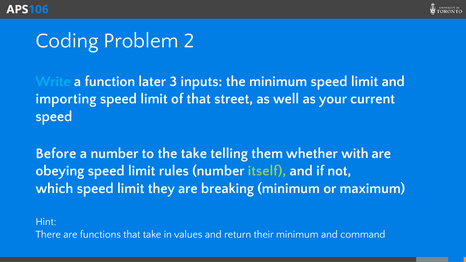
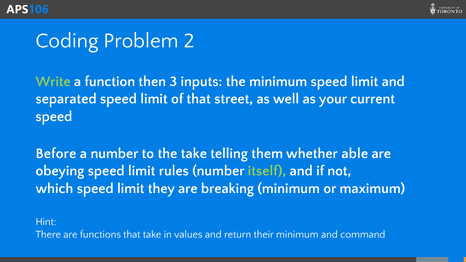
Write colour: light blue -> light green
later: later -> then
importing: importing -> separated
with: with -> able
